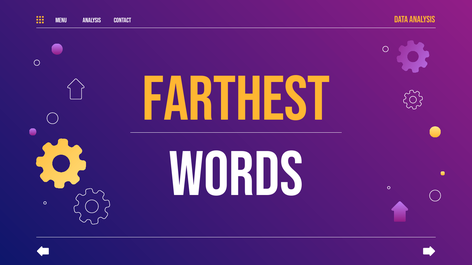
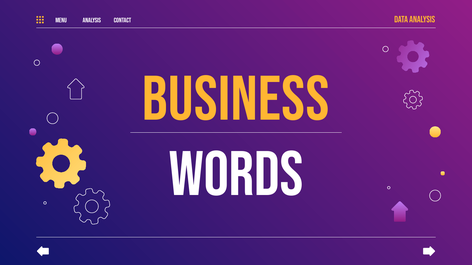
FARTHEST: FARTHEST -> BUSINESS
